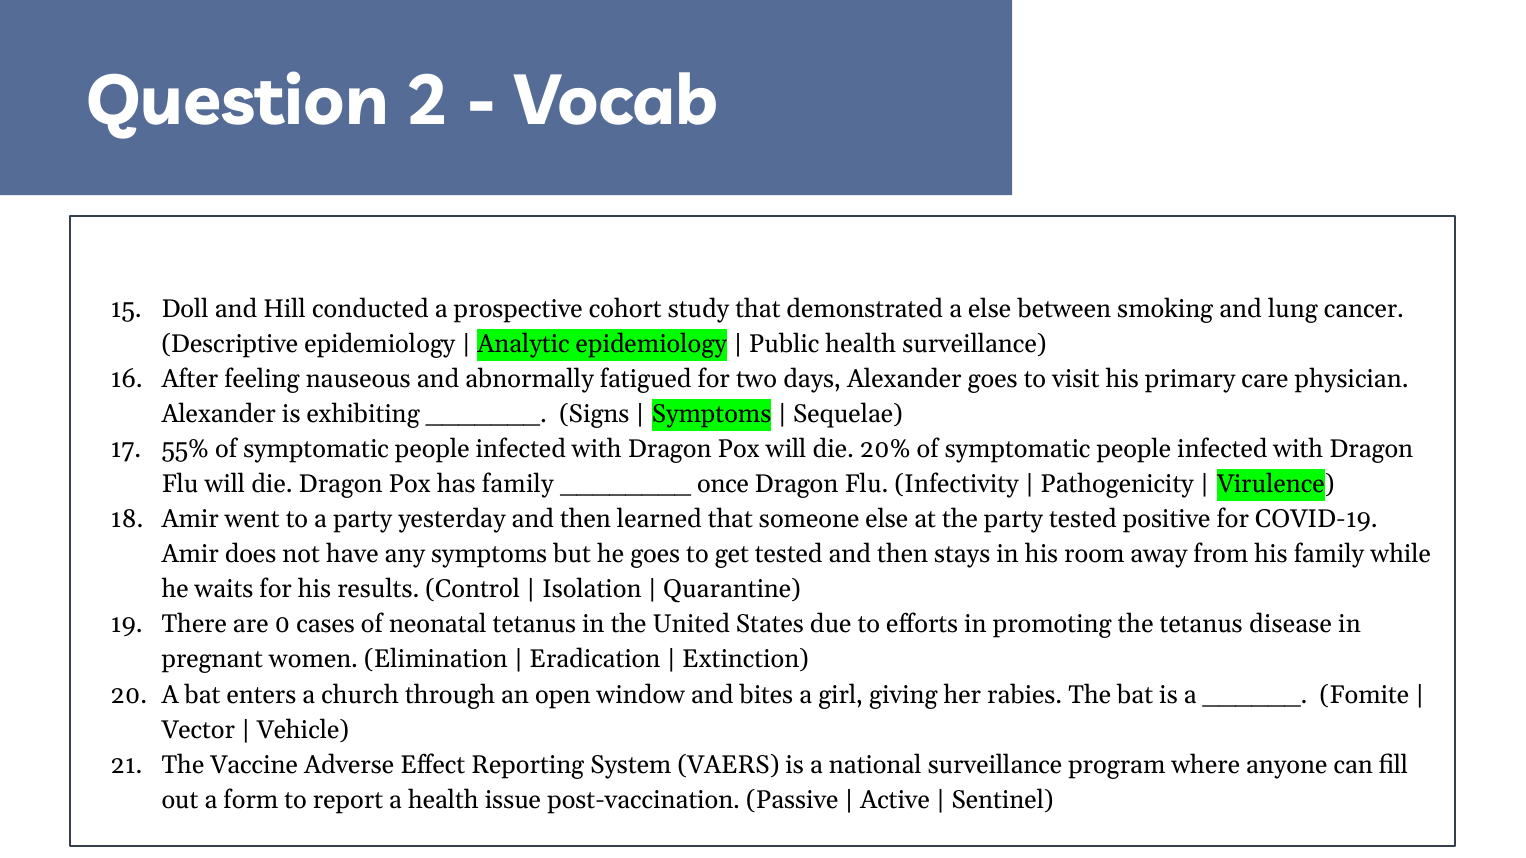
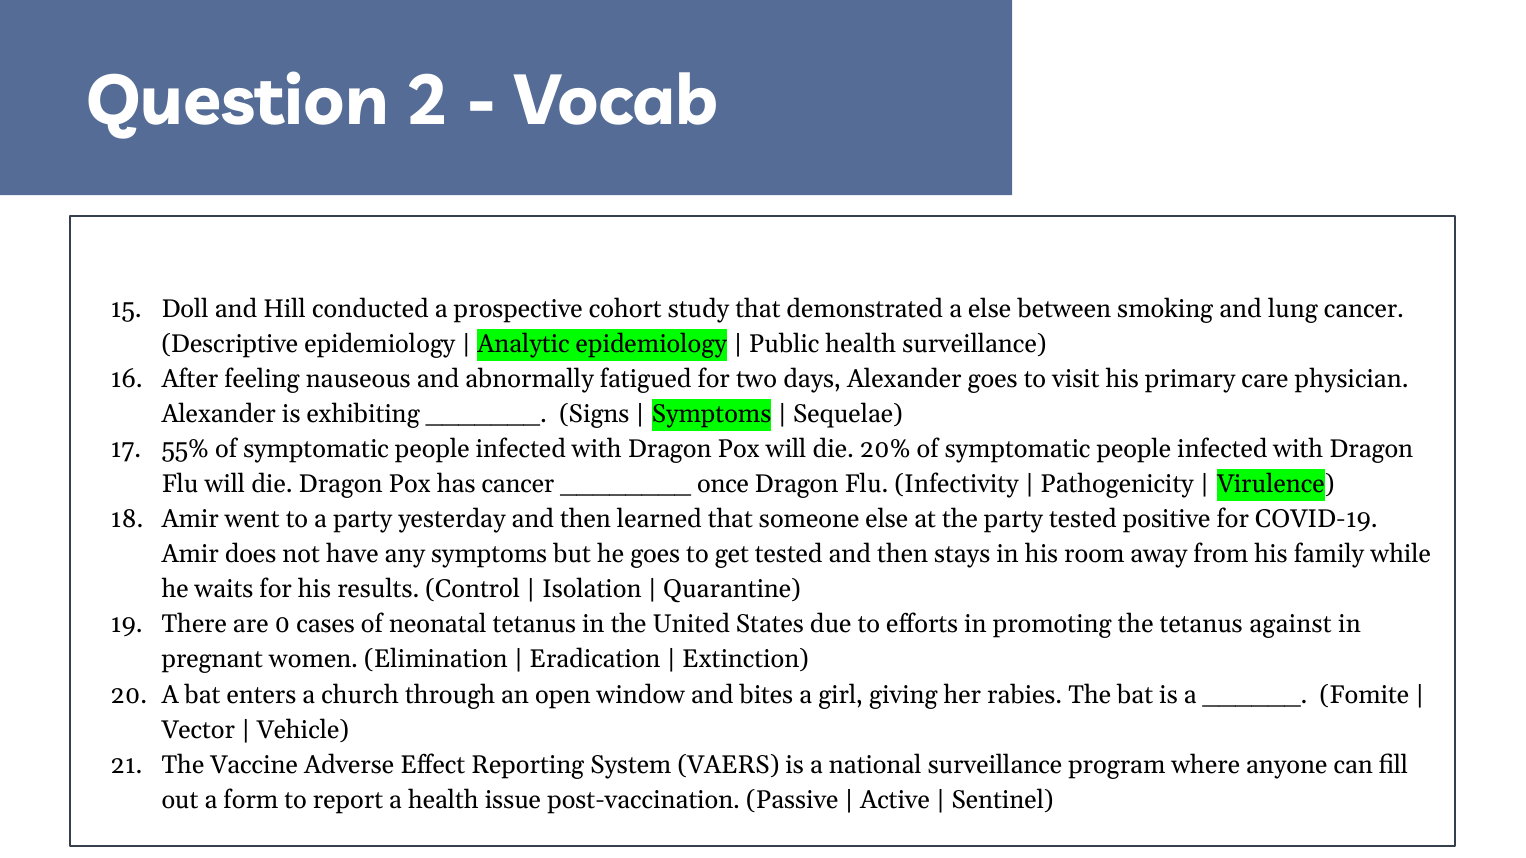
has family: family -> cancer
disease: disease -> against
